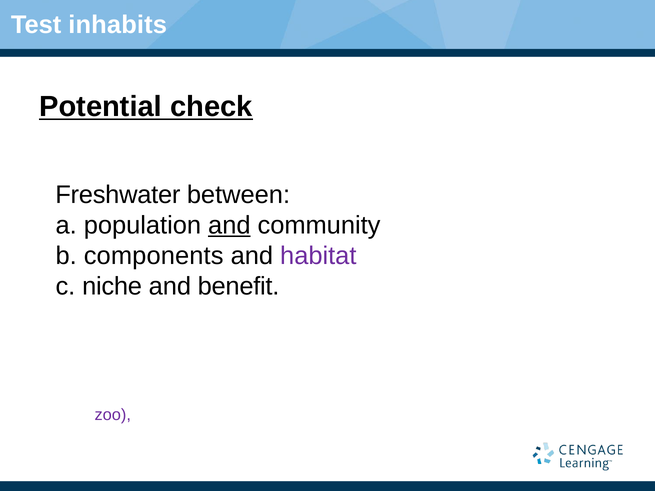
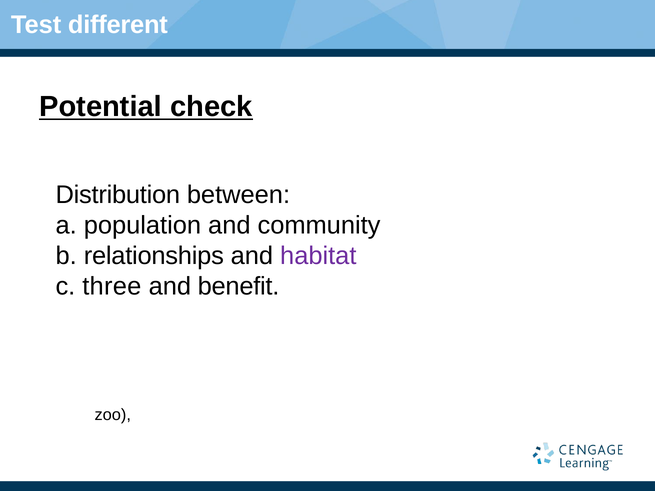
inhabits: inhabits -> different
Freshwater: Freshwater -> Distribution
and at (229, 226) underline: present -> none
components: components -> relationships
niche: niche -> three
zoo colour: purple -> black
